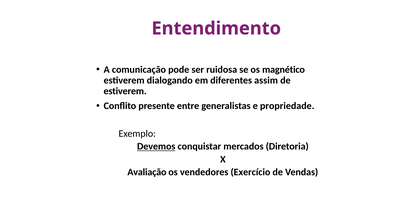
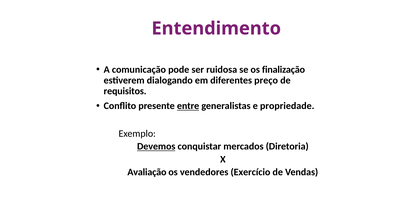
magnético: magnético -> finalização
assim: assim -> preço
estiverem at (125, 91): estiverem -> requisitos
entre underline: none -> present
